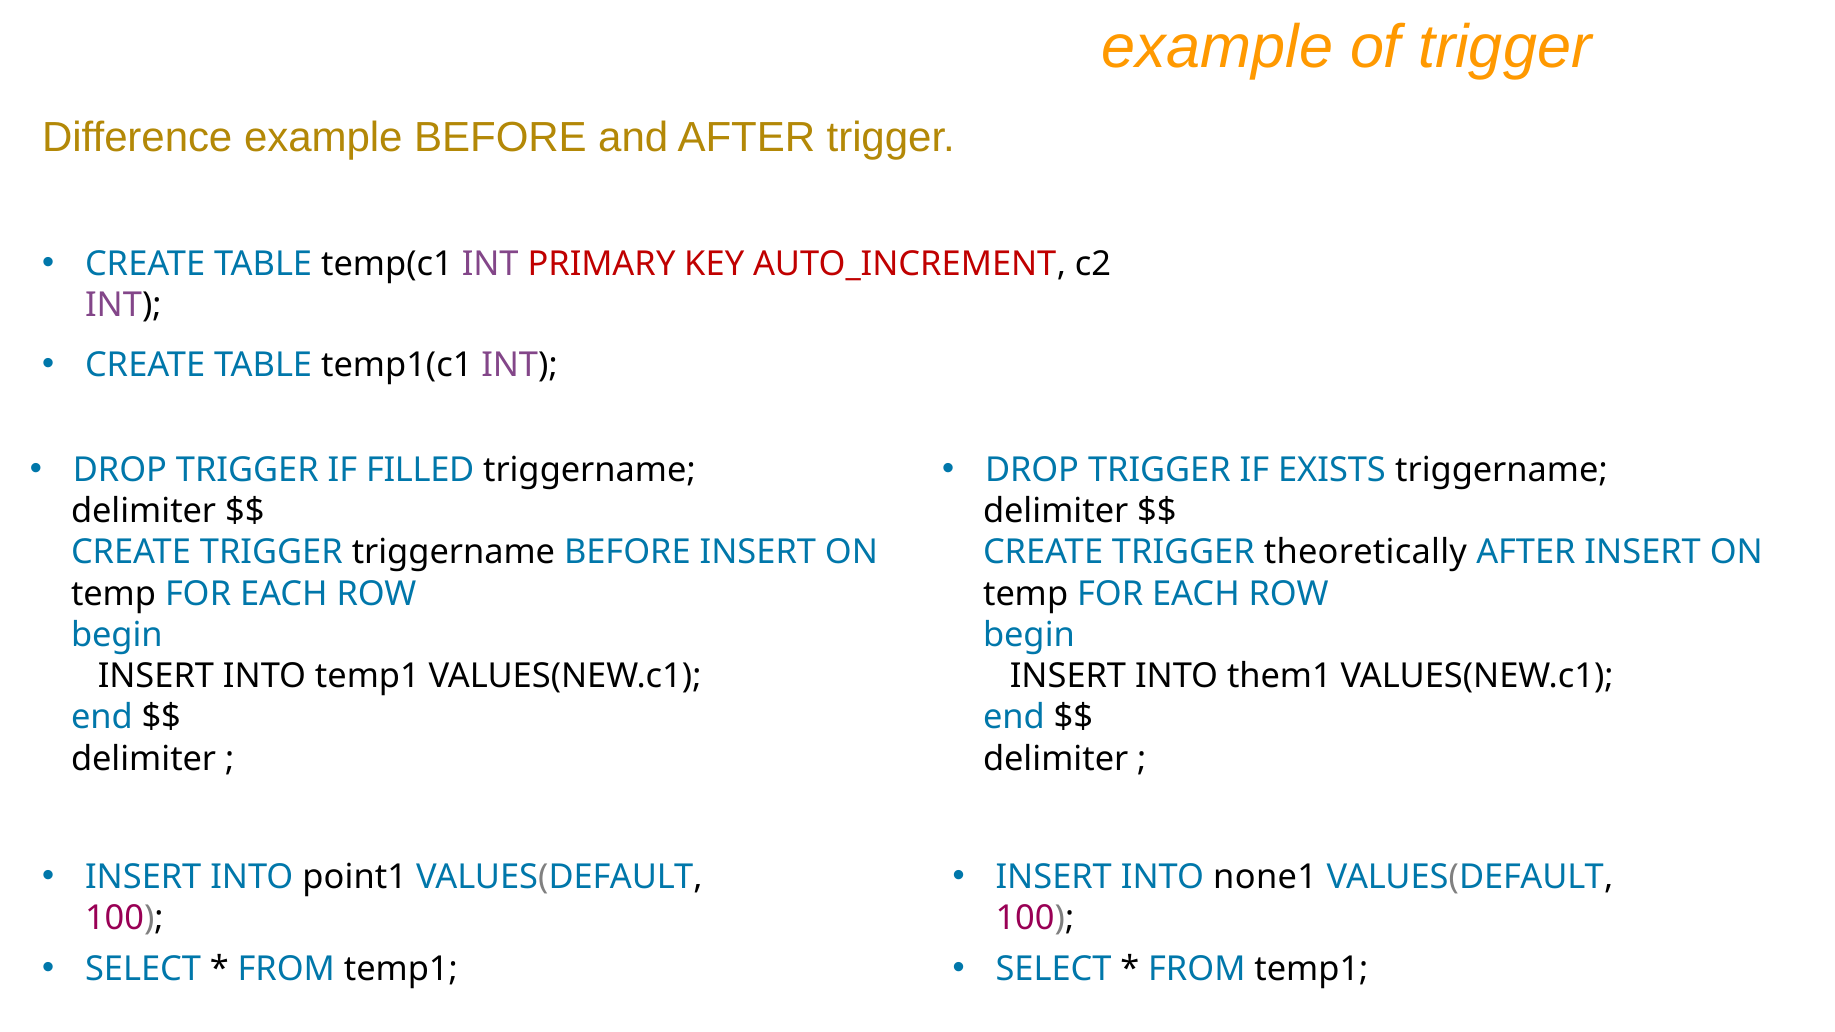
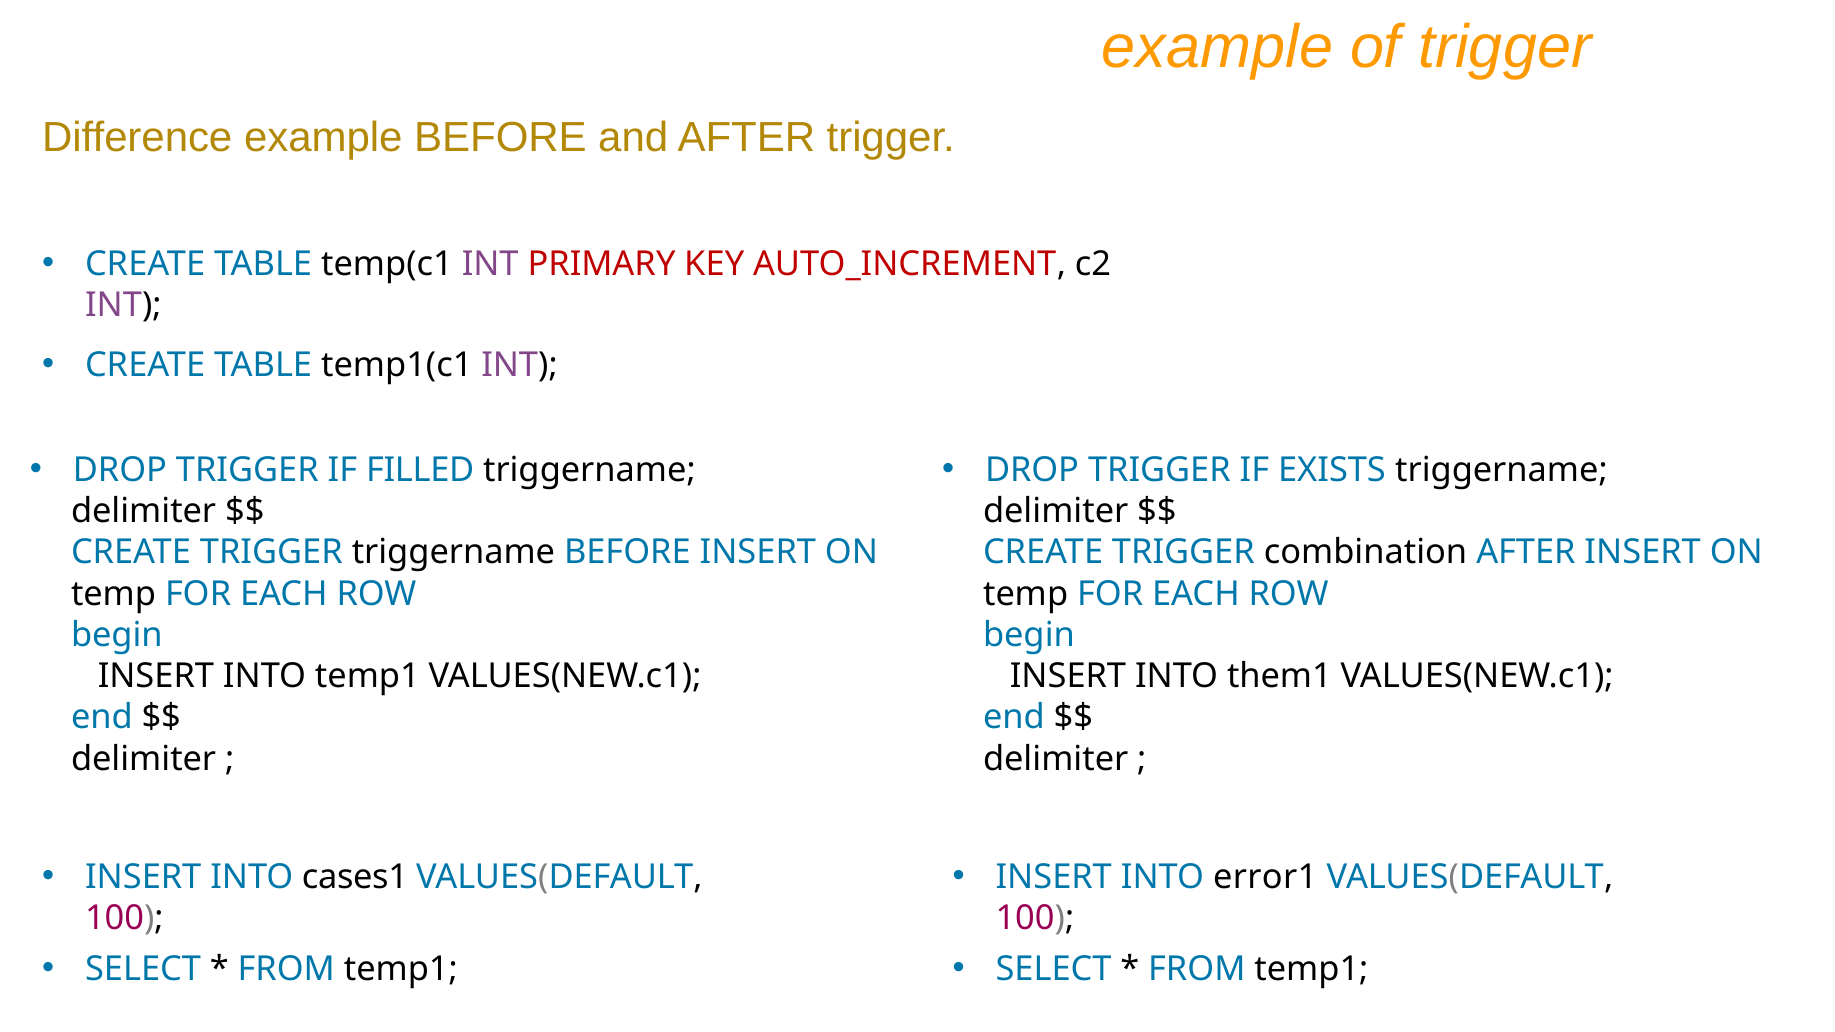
theoretically: theoretically -> combination
point1: point1 -> cases1
none1: none1 -> error1
